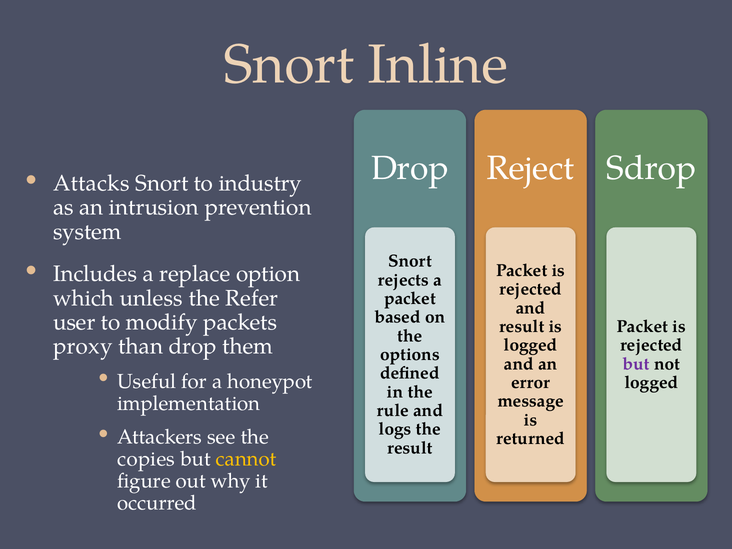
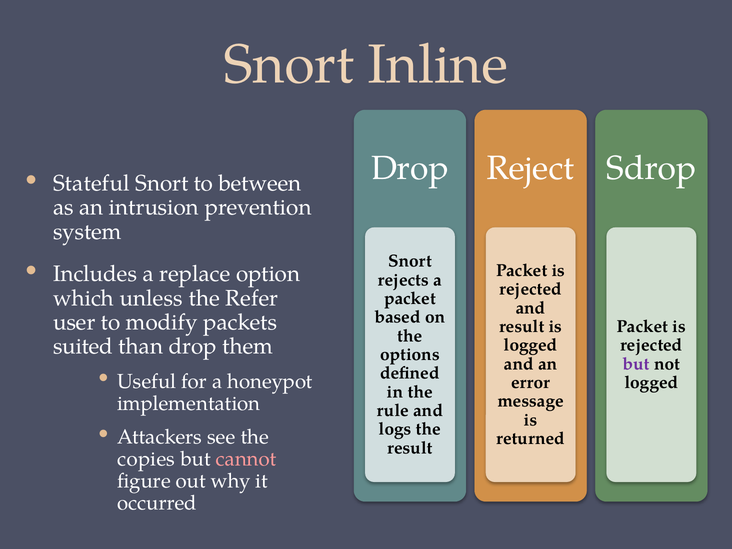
Attacks: Attacks -> Stateful
industry: industry -> between
proxy: proxy -> suited
cannot colour: yellow -> pink
